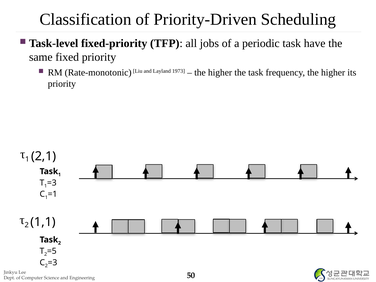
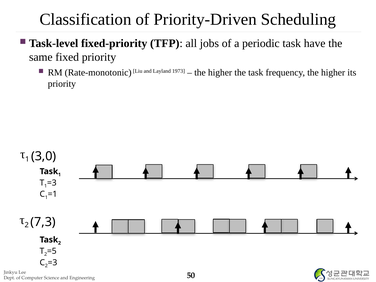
2,1: 2,1 -> 3,0
1,1: 1,1 -> 7,3
